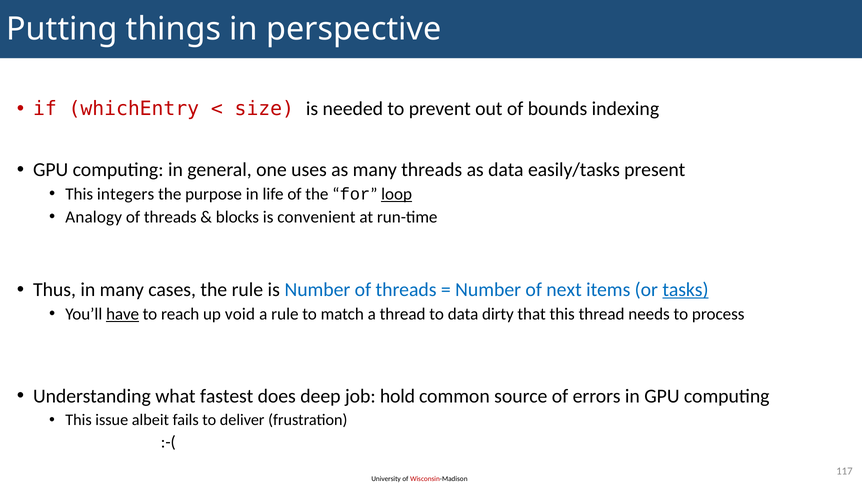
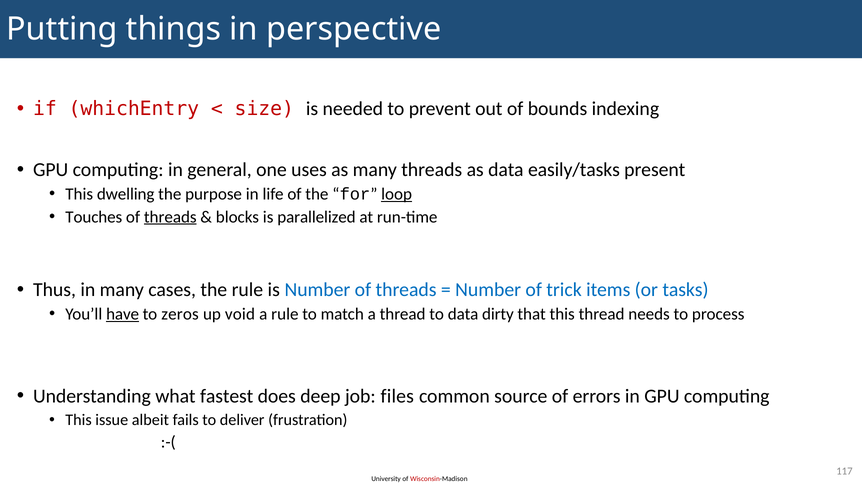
integers: integers -> dwelling
Analogy: Analogy -> Touches
threads at (170, 217) underline: none -> present
convenient: convenient -> parallelized
next: next -> trick
tasks underline: present -> none
reach: reach -> zeros
hold: hold -> files
